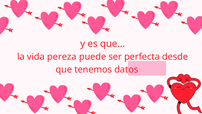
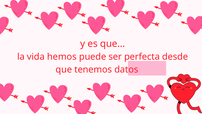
pereza: pereza -> hemos
